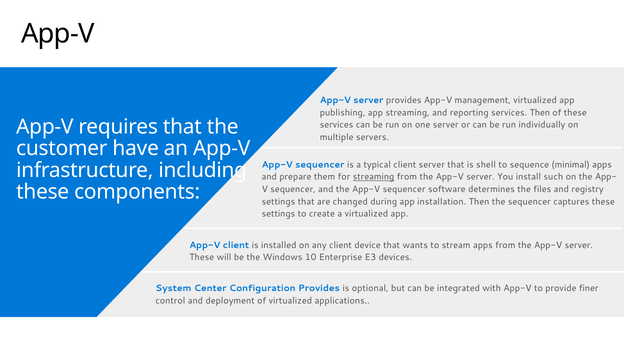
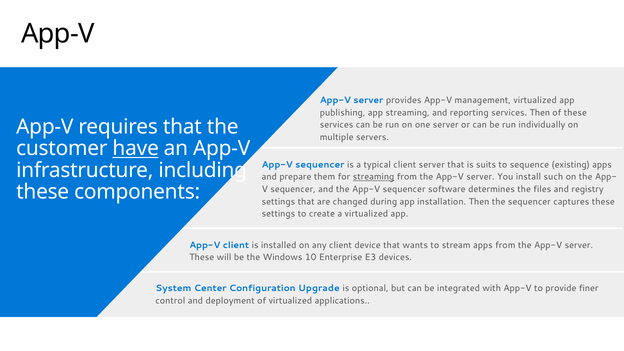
have underline: none -> present
shell: shell -> suits
minimal: minimal -> existing
Configuration Provides: Provides -> Upgrade
